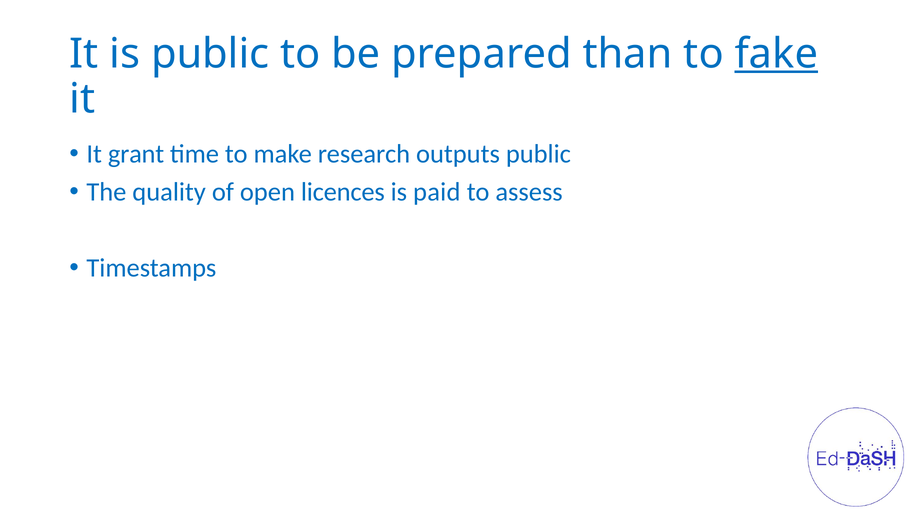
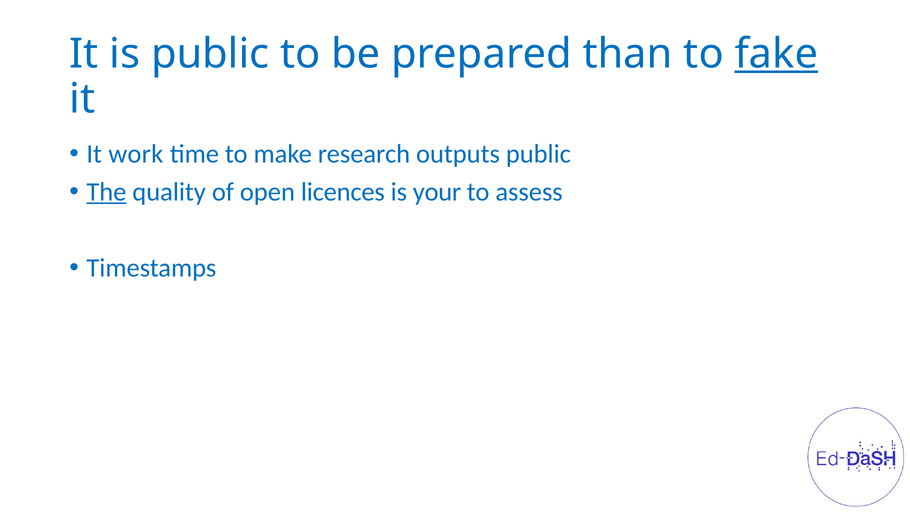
grant: grant -> work
The underline: none -> present
paid: paid -> your
